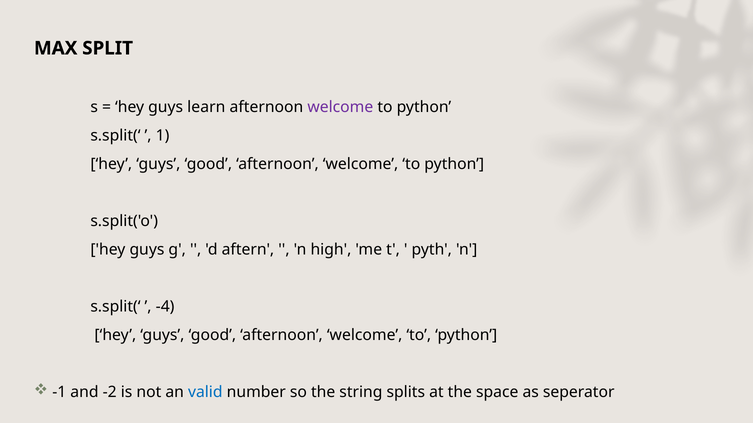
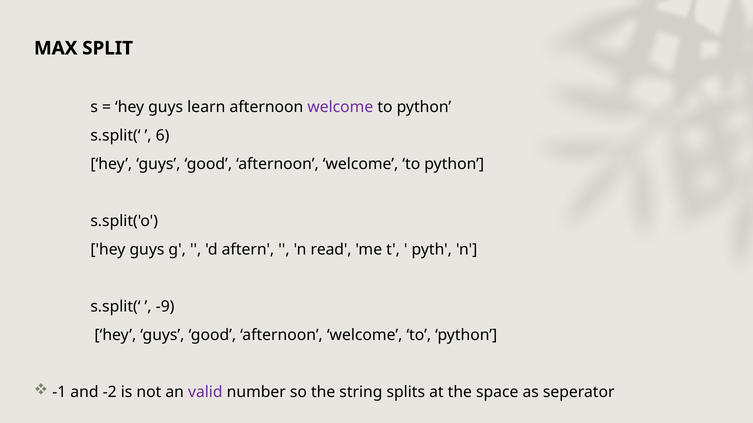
1: 1 -> 6
high: high -> read
-4: -4 -> -9
valid colour: blue -> purple
